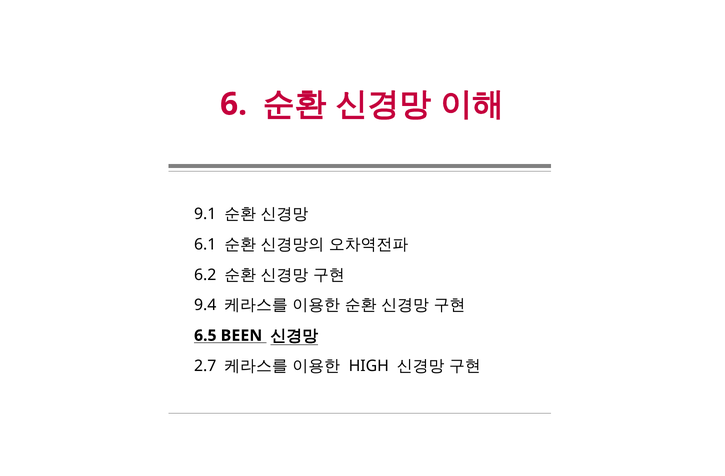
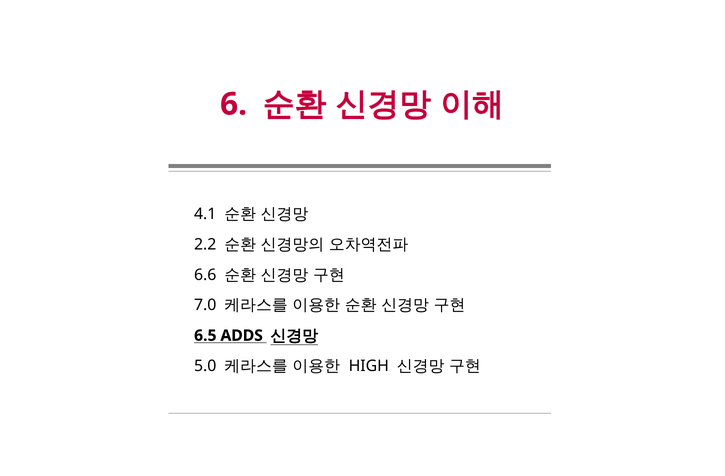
9.1: 9.1 -> 4.1
6.1: 6.1 -> 2.2
6.2: 6.2 -> 6.6
9.4: 9.4 -> 7.0
BEEN: BEEN -> ADDS
2.7: 2.7 -> 5.0
